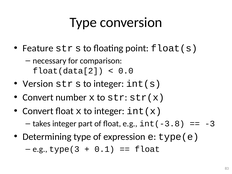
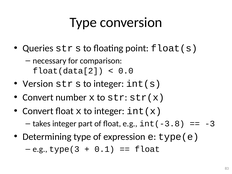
Feature: Feature -> Queries
